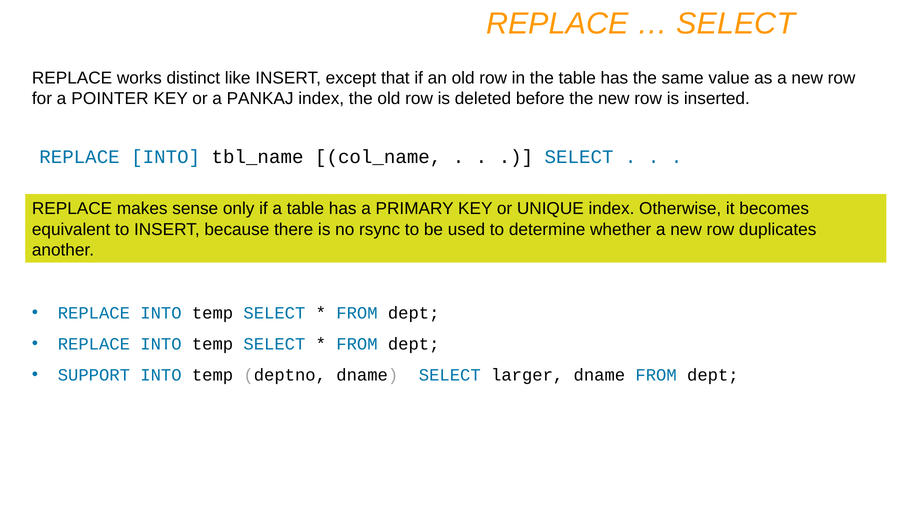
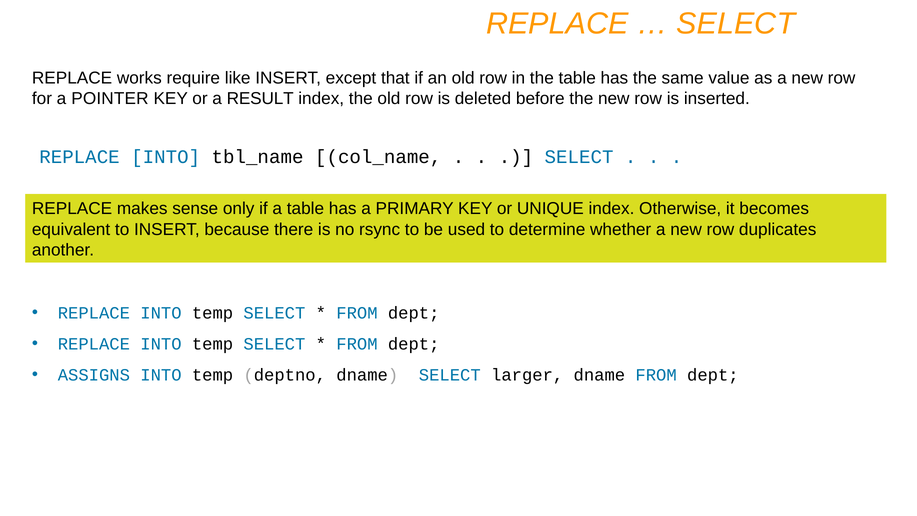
distinct: distinct -> require
PANKAJ: PANKAJ -> RESULT
SUPPORT: SUPPORT -> ASSIGNS
